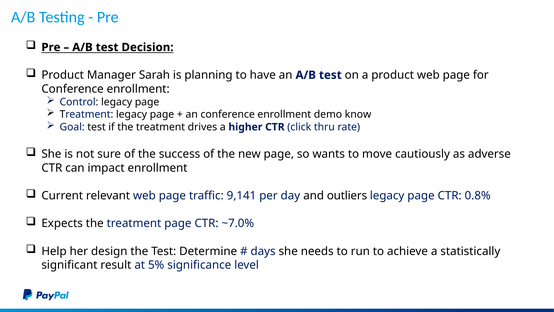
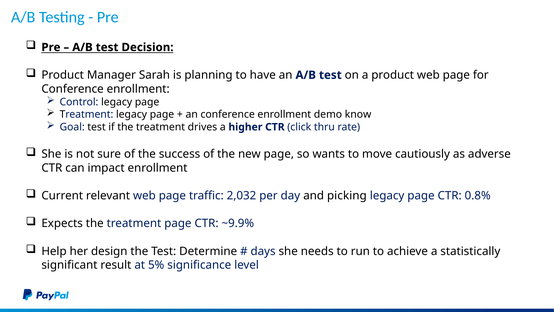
9,141: 9,141 -> 2,032
outliers: outliers -> picking
~7.0%: ~7.0% -> ~9.9%
